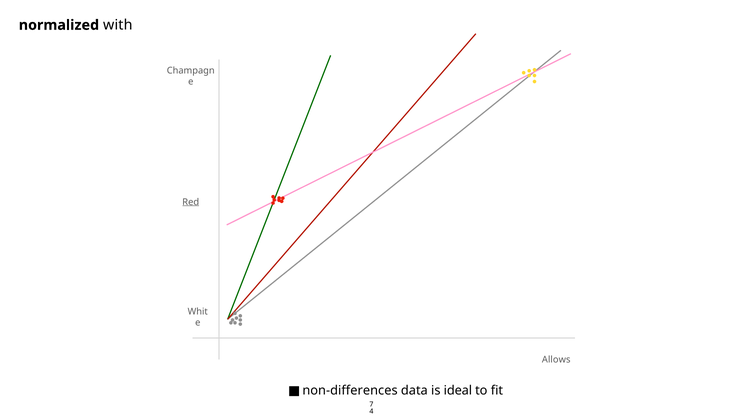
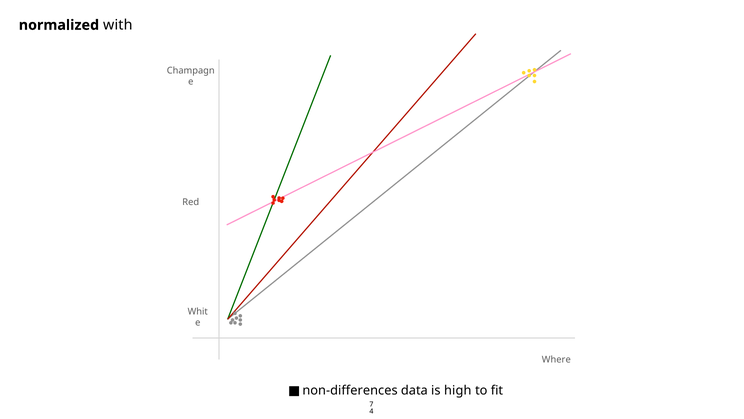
Red underline: present -> none
Allows: Allows -> Where
ideal: ideal -> high
